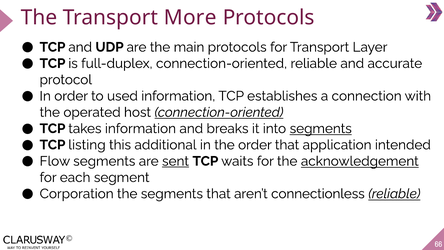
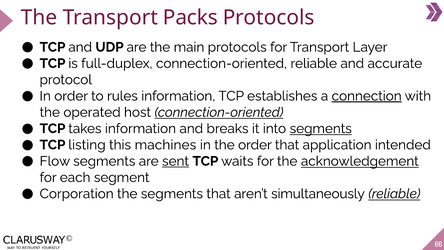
More: More -> Packs
used: used -> rules
connection underline: none -> present
additional: additional -> machines
connectionless: connectionless -> simultaneously
